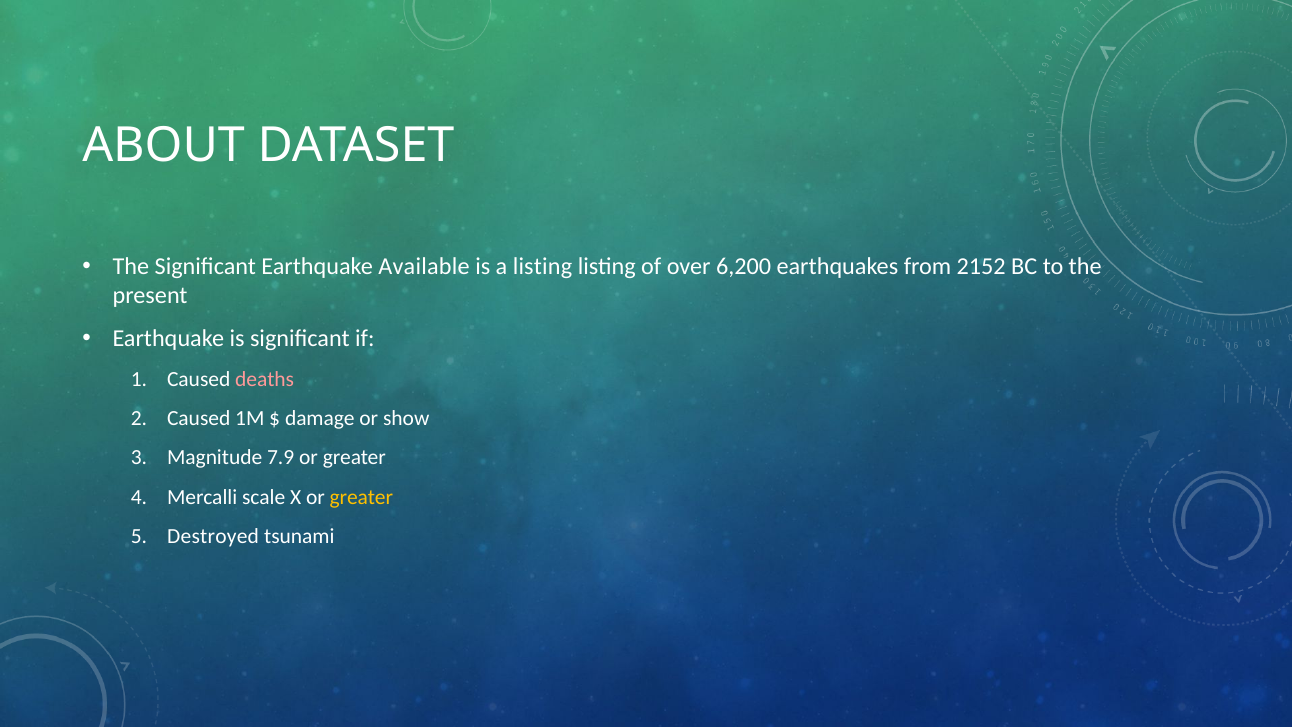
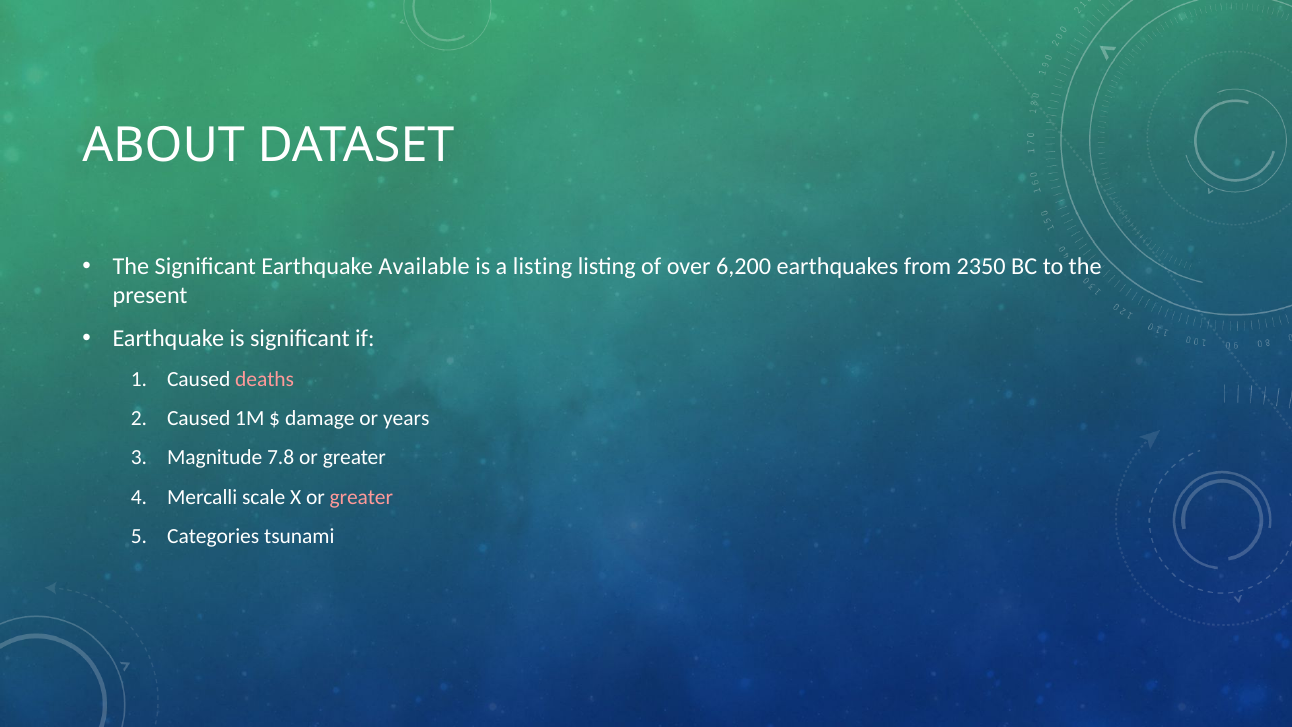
2152: 2152 -> 2350
show: show -> years
7.9: 7.9 -> 7.8
greater at (361, 497) colour: yellow -> pink
Destroyed: Destroyed -> Categories
